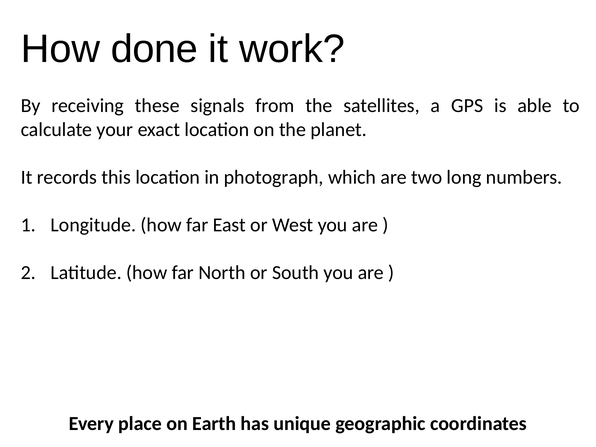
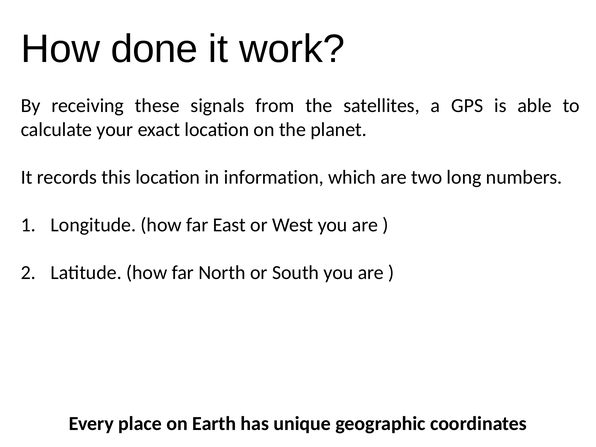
photograph: photograph -> information
